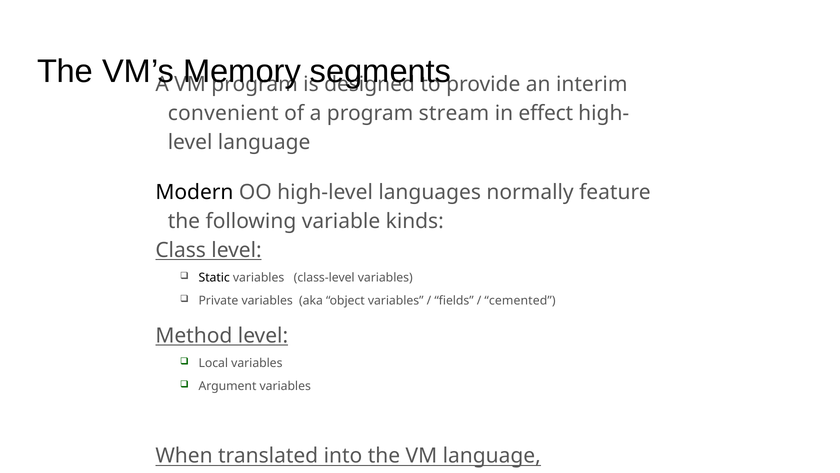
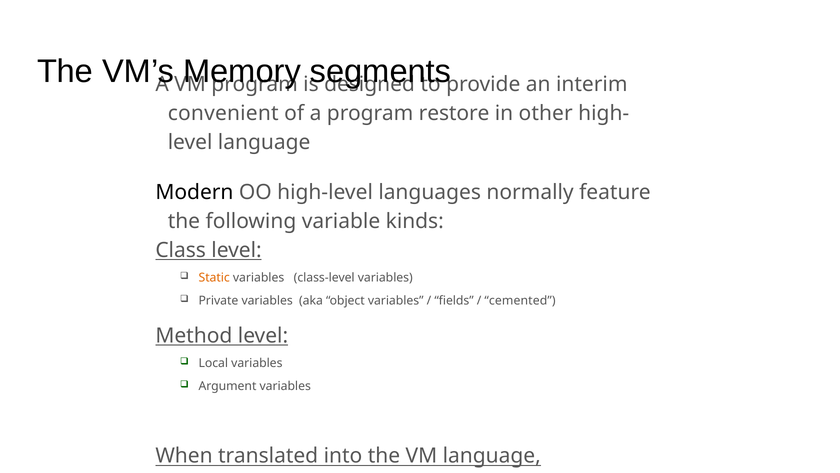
stream: stream -> restore
effect: effect -> other
Static at (214, 277) colour: black -> orange
